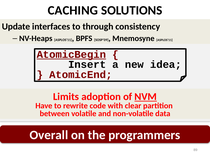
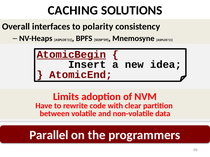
Update: Update -> Overall
through: through -> polarity
NVM underline: present -> none
Overall: Overall -> Parallel
